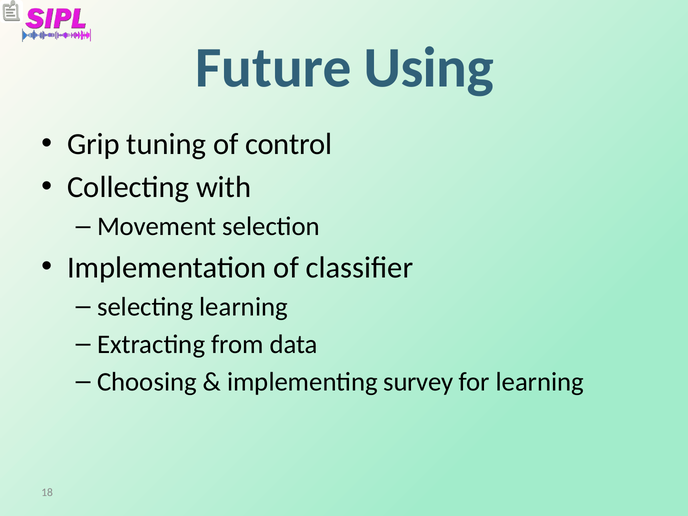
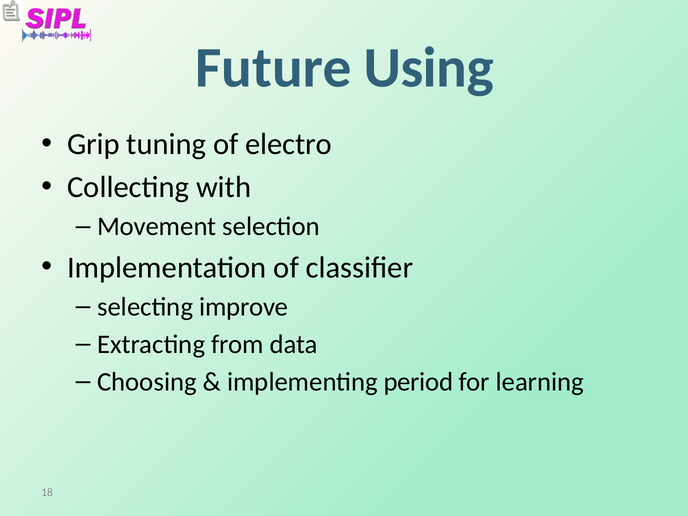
control: control -> electro
selecting learning: learning -> improve
survey: survey -> period
